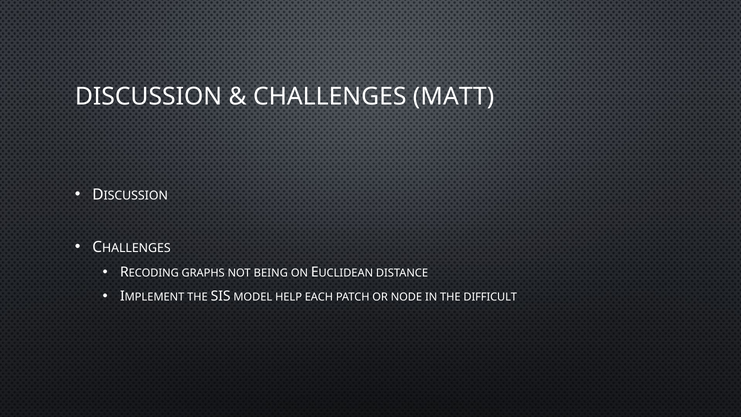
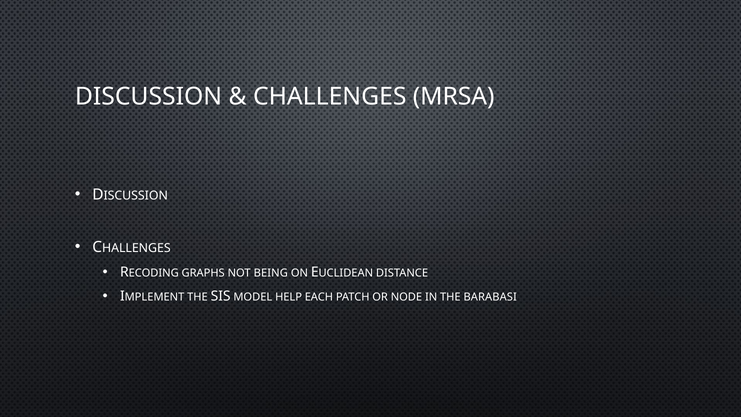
MATT: MATT -> MRSA
DIFFICULT: DIFFICULT -> BARABASI
